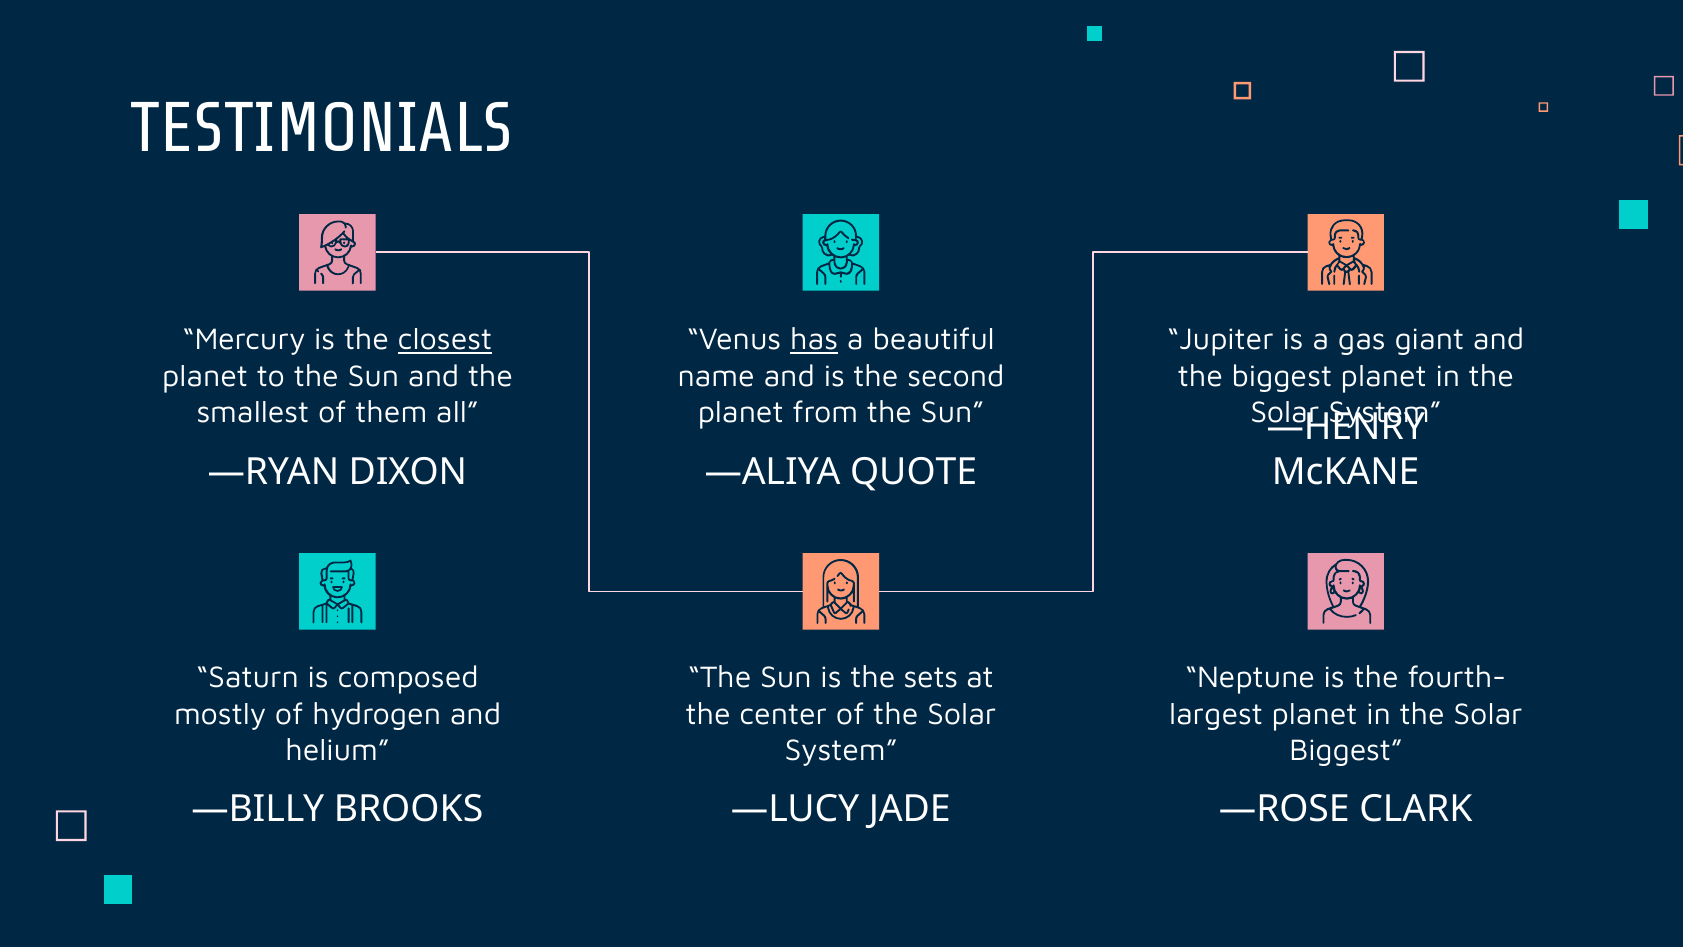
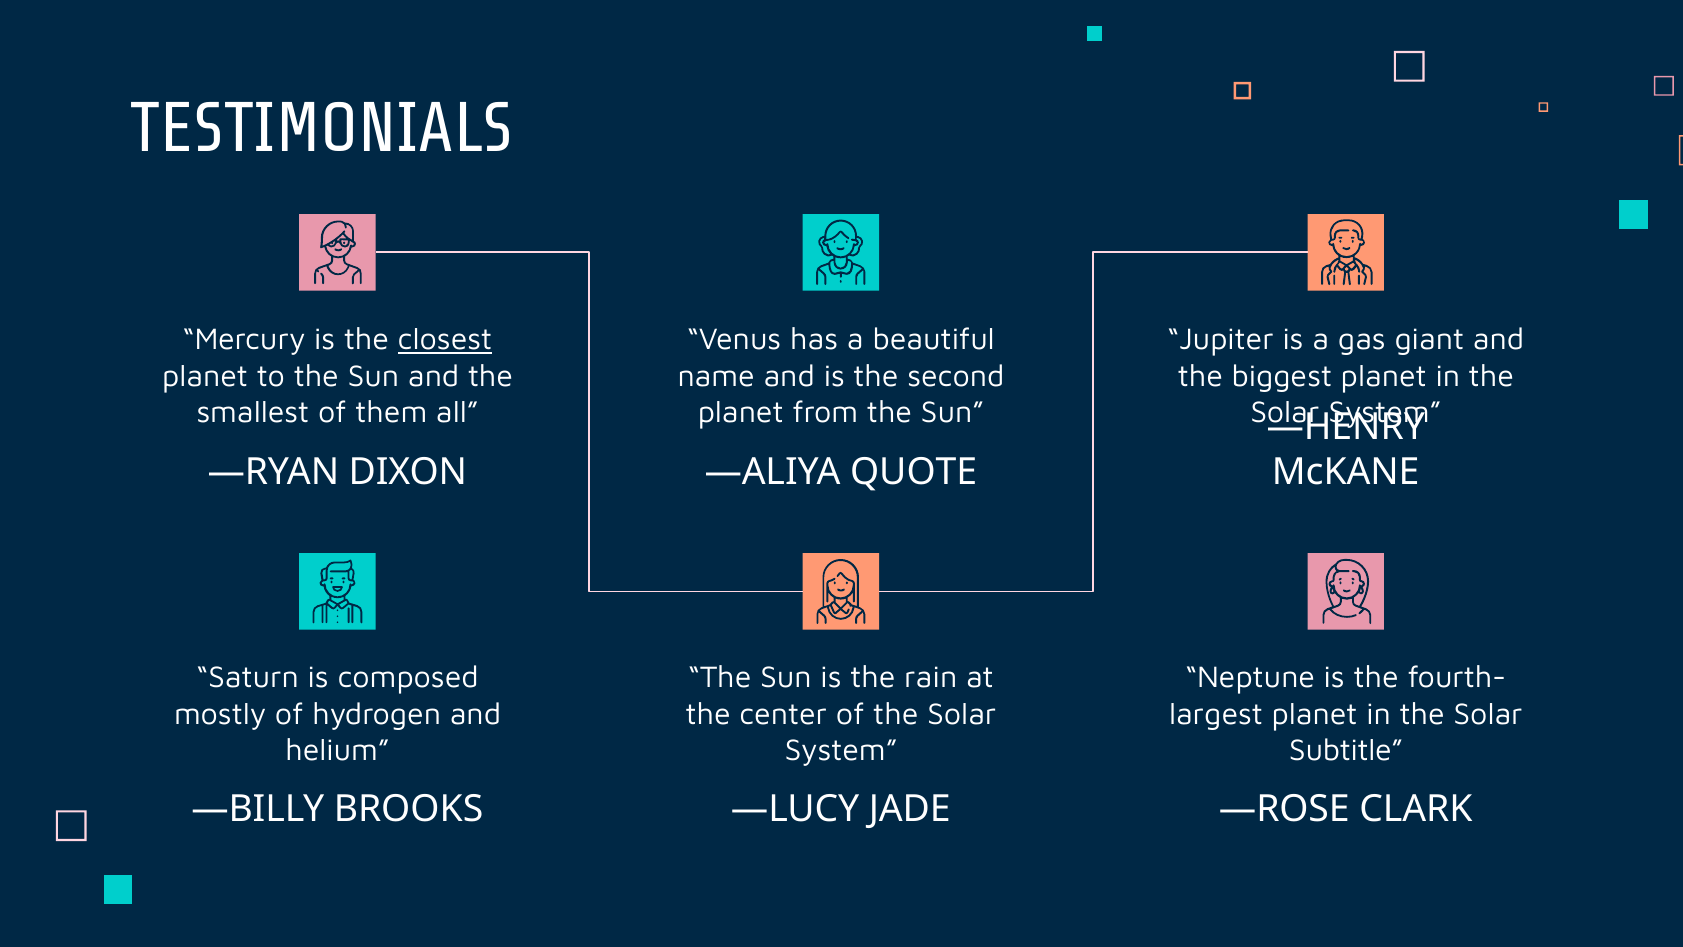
has underline: present -> none
sets: sets -> rain
Biggest at (1346, 751): Biggest -> Subtitle
